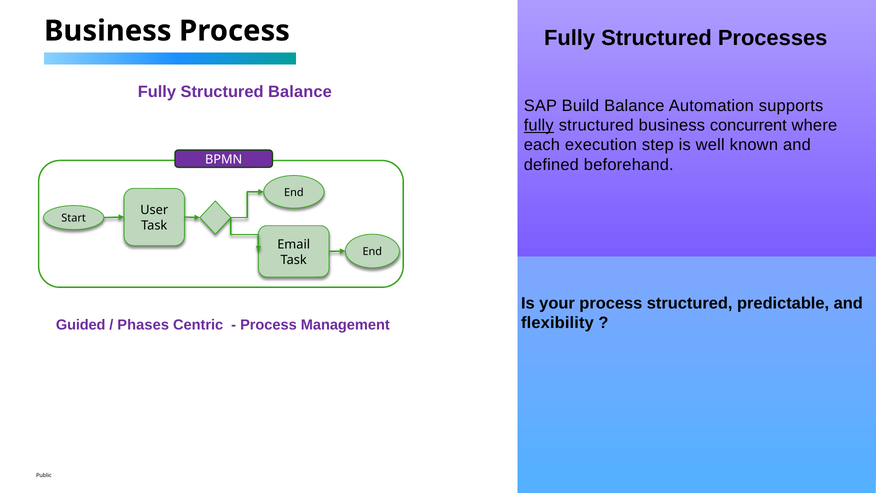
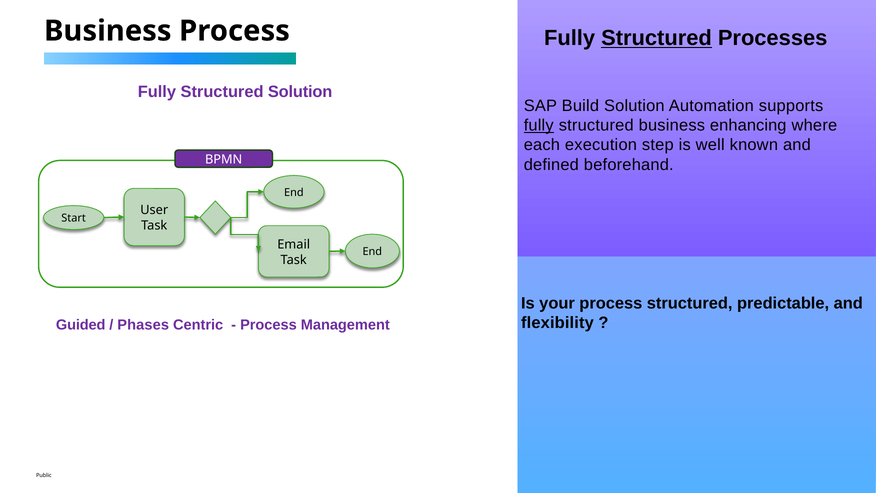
Structured at (657, 38) underline: none -> present
Structured Balance: Balance -> Solution
Build Balance: Balance -> Solution
concurrent: concurrent -> enhancing
